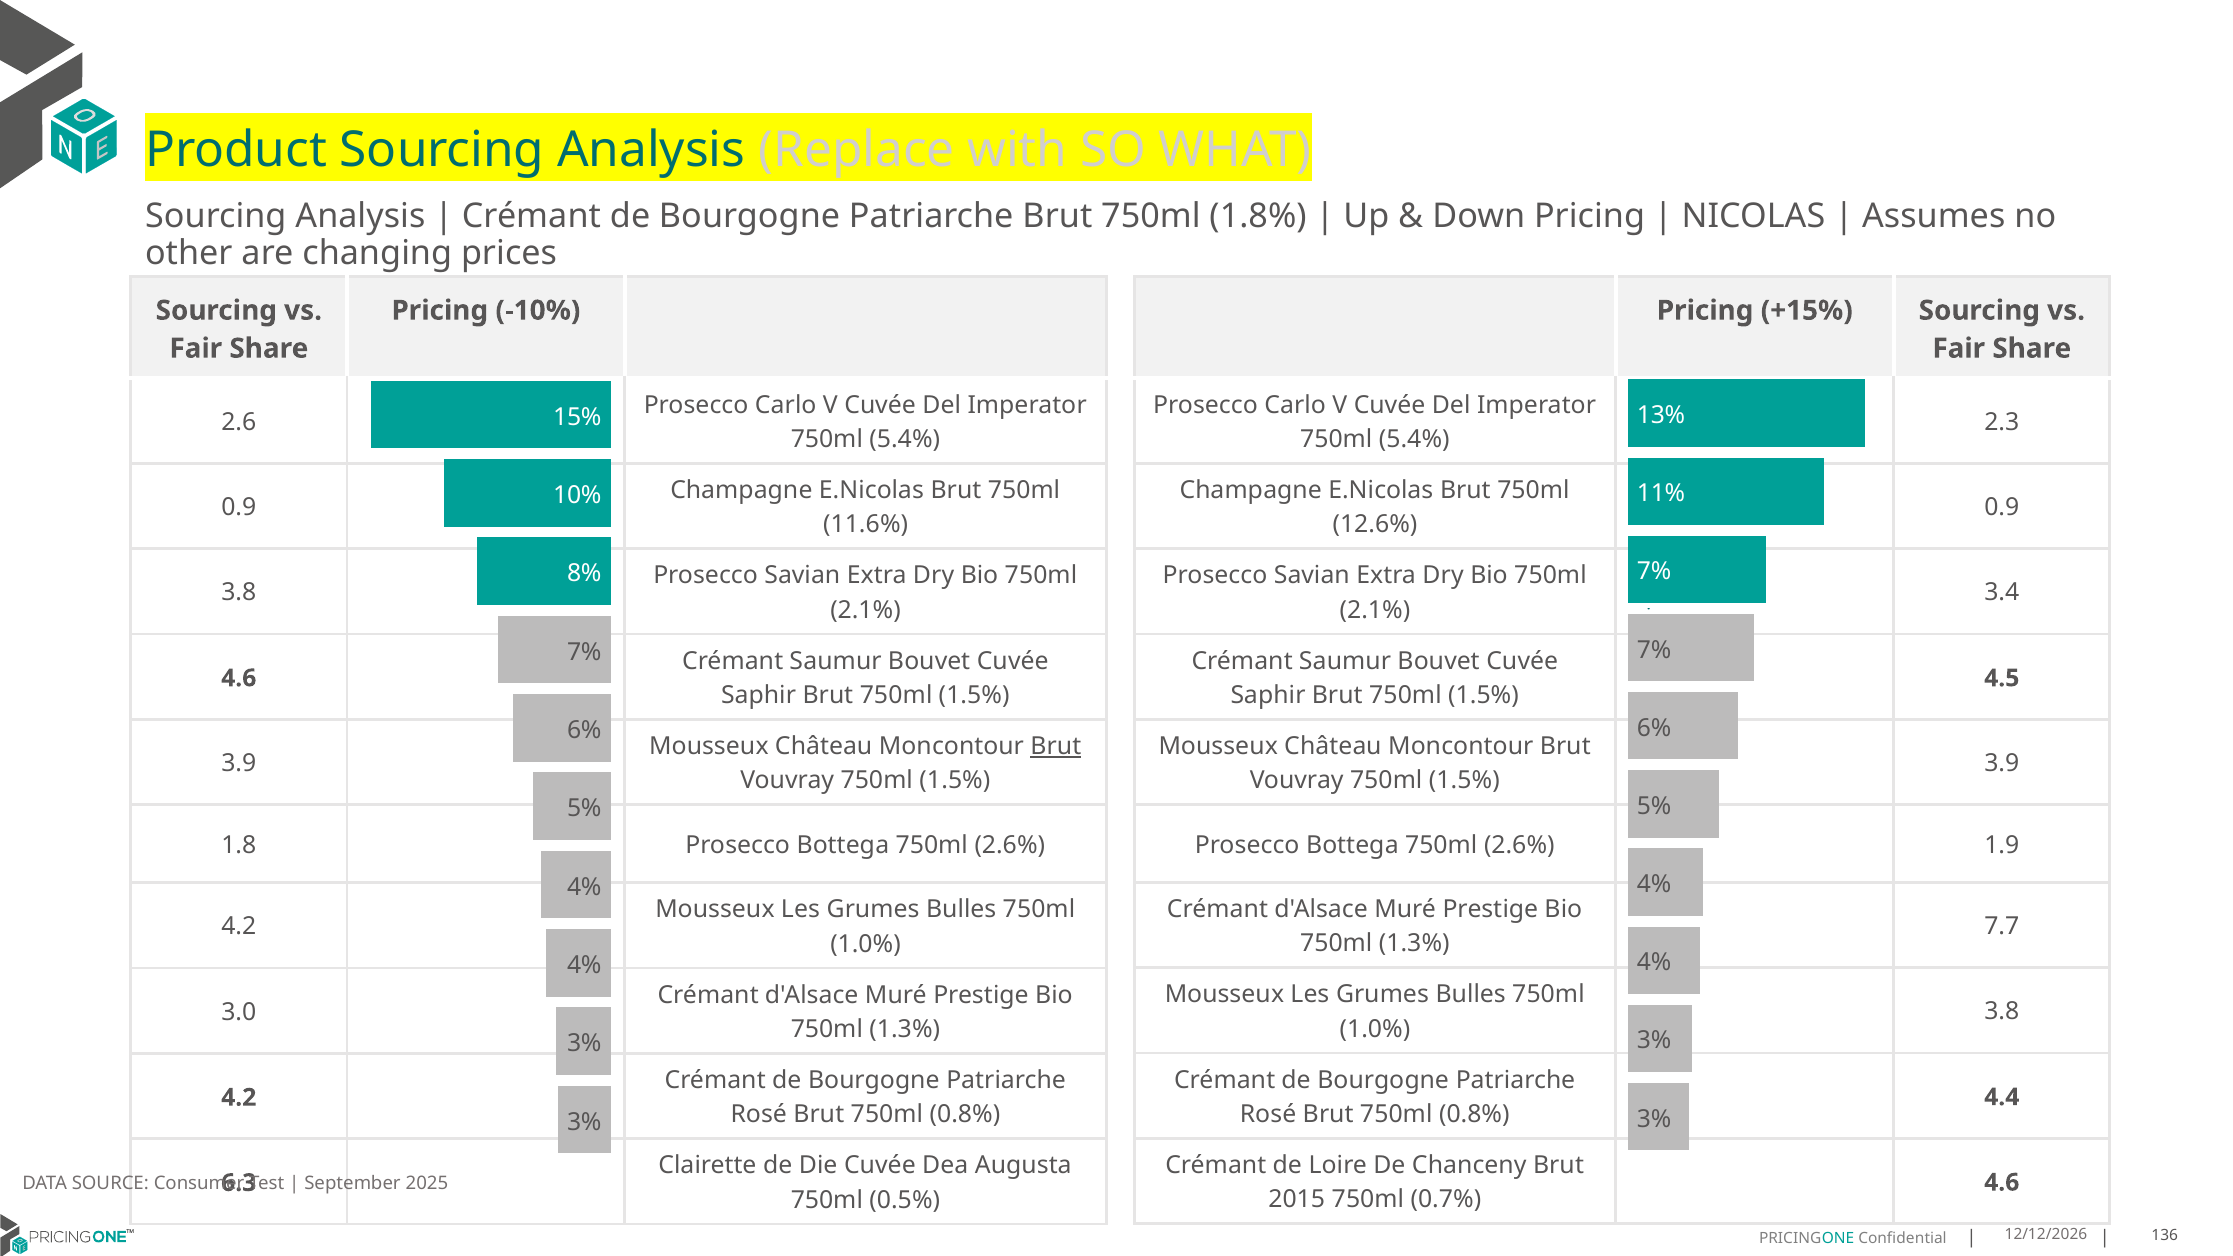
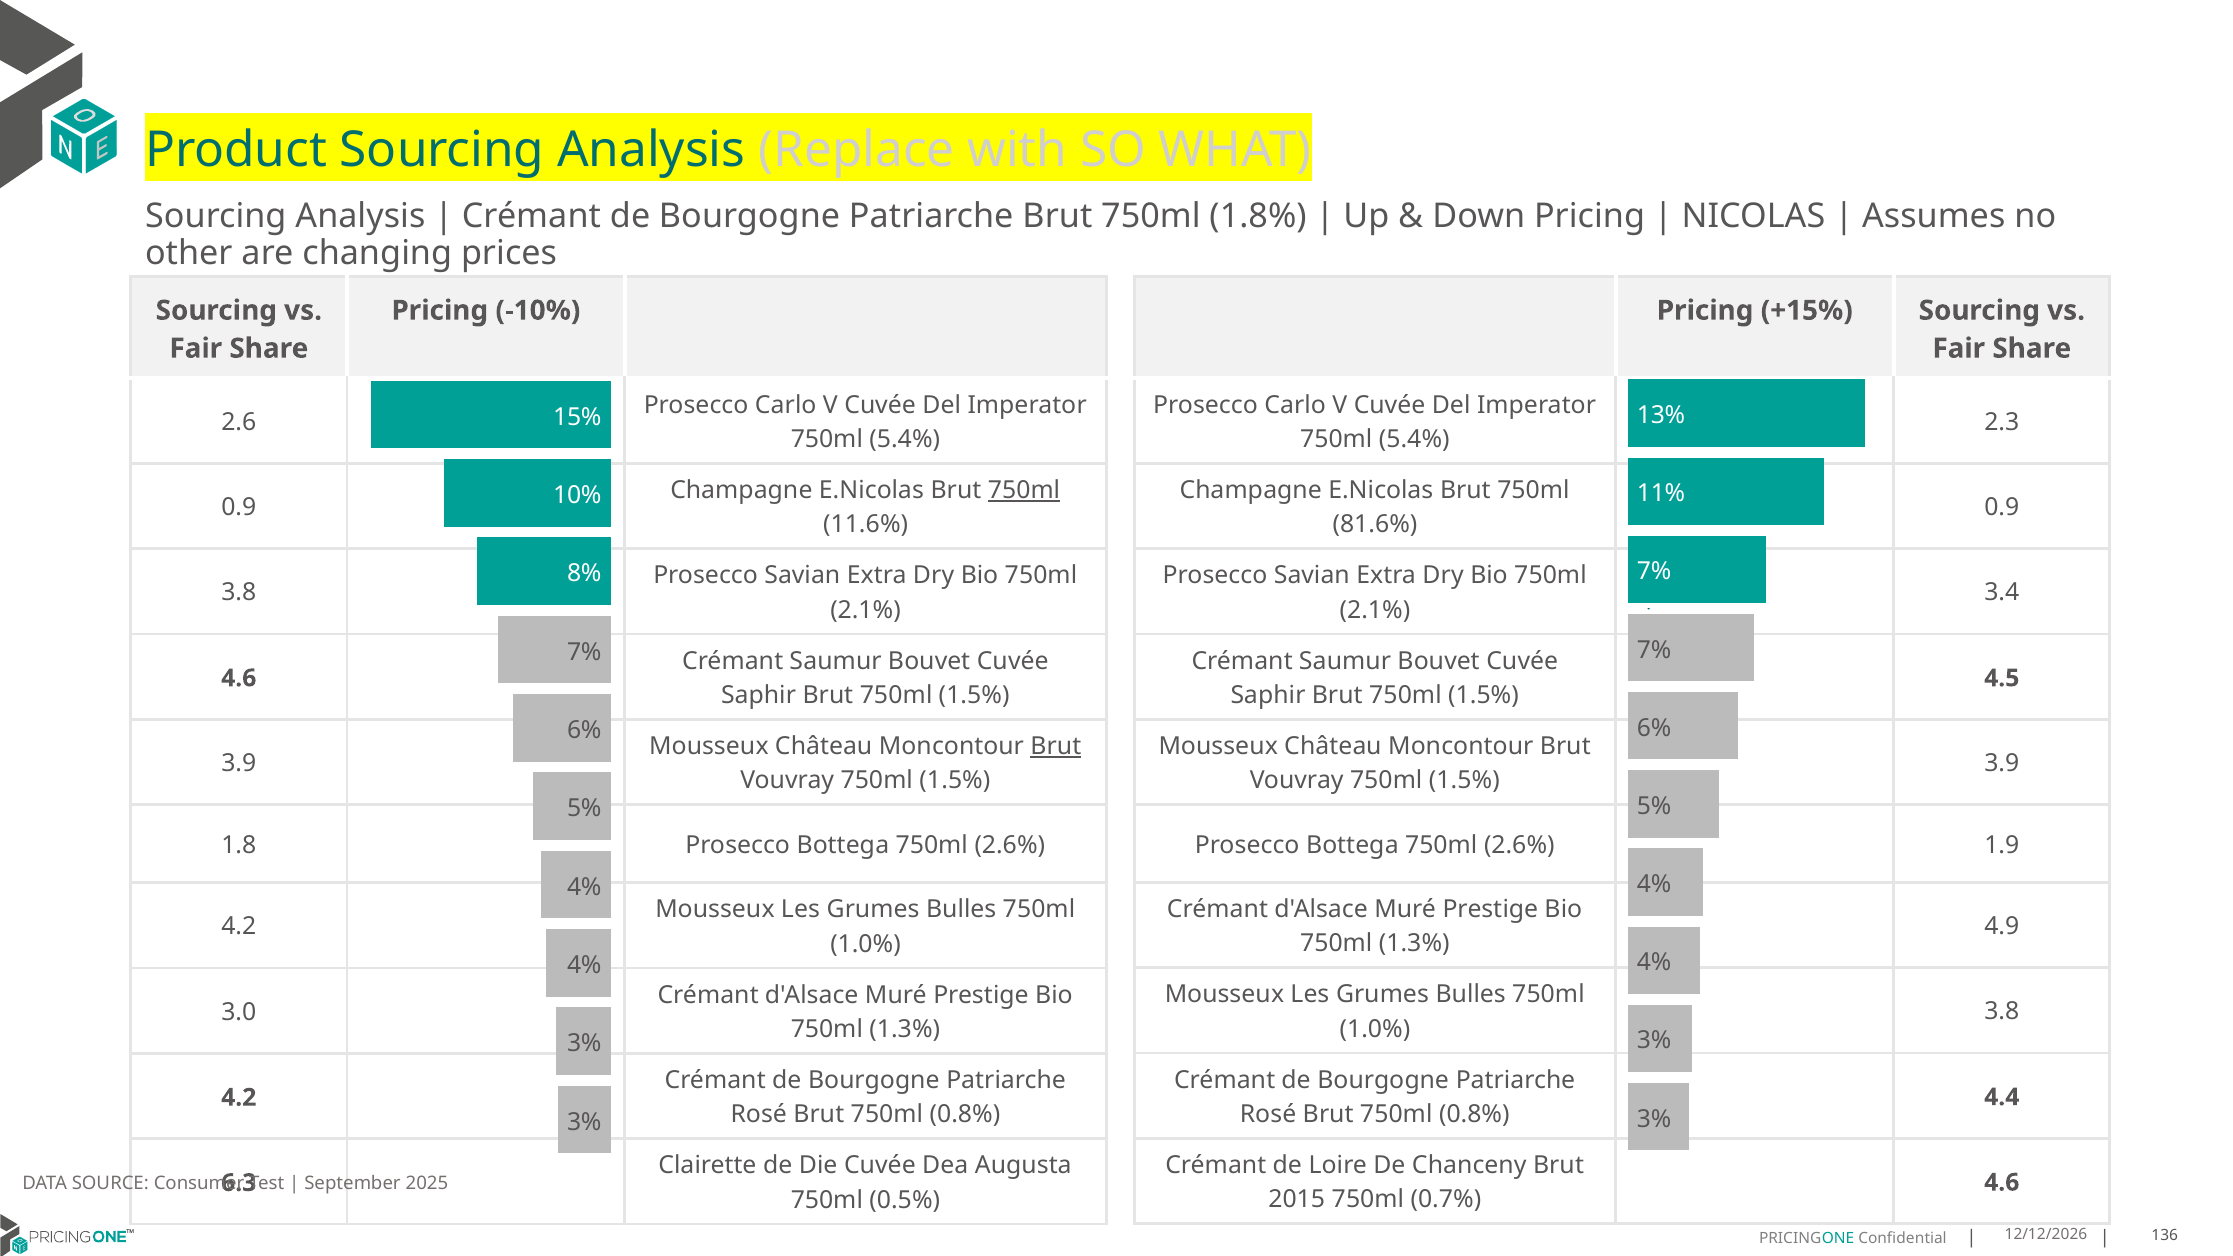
750ml at (1024, 490) underline: none -> present
12.6%: 12.6% -> 81.6%
7.7: 7.7 -> 4.9
